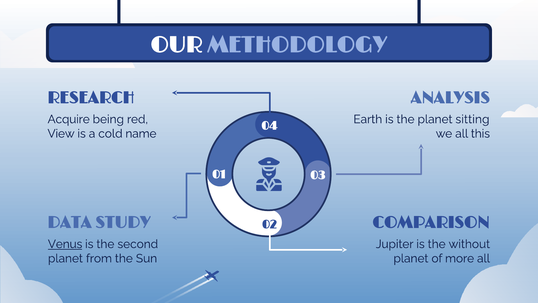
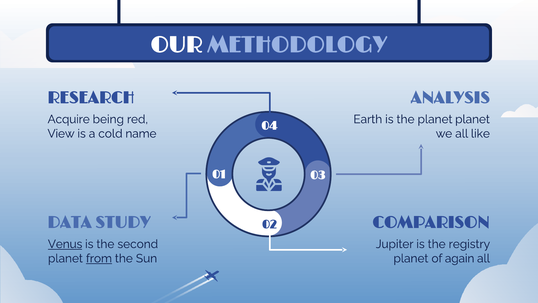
planet sitting: sitting -> planet
this: this -> like
without: without -> registry
from underline: none -> present
more: more -> again
